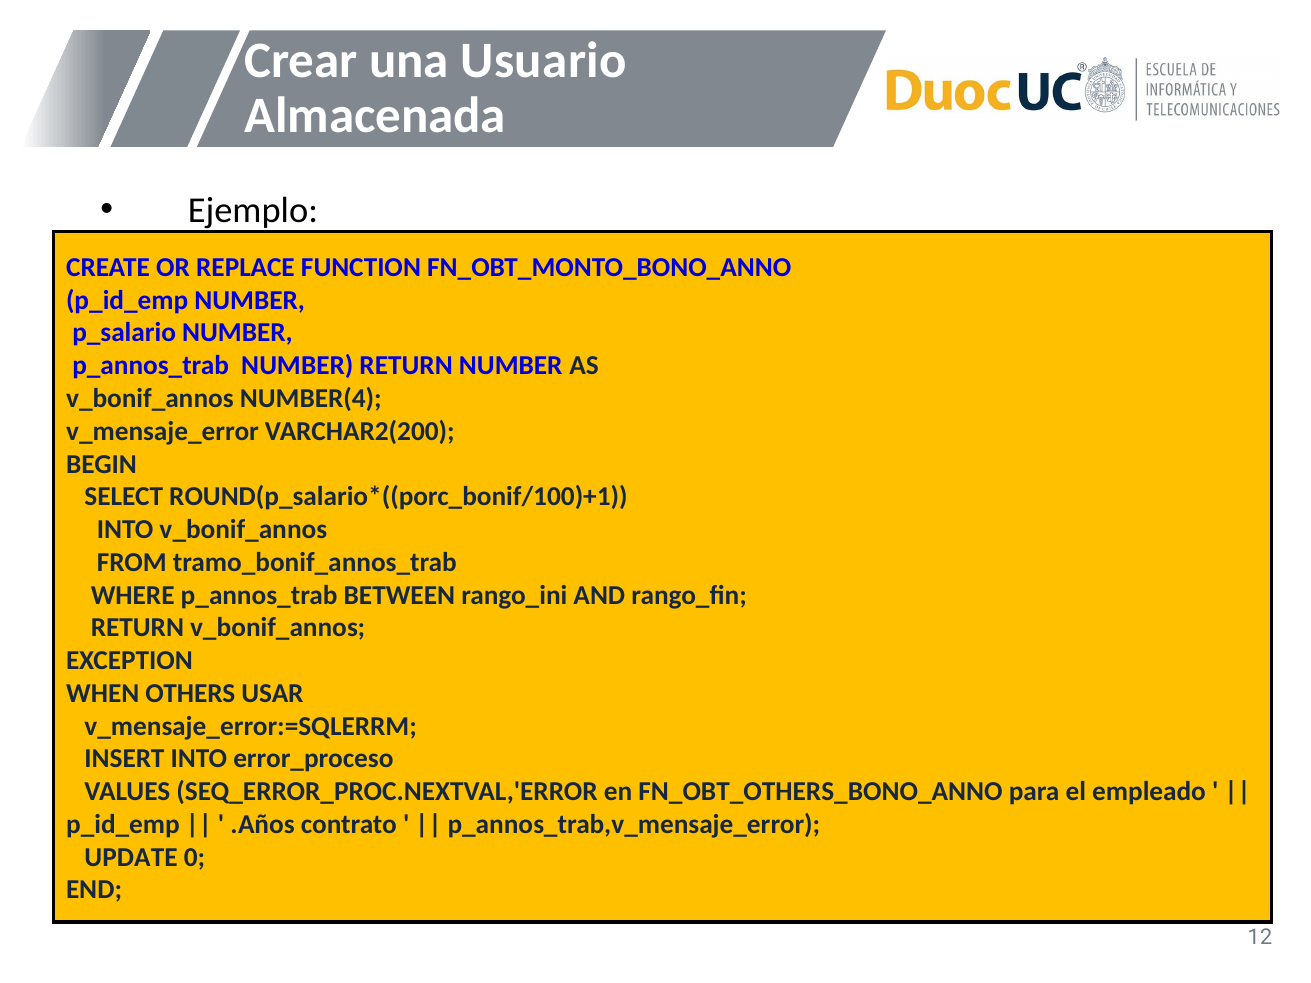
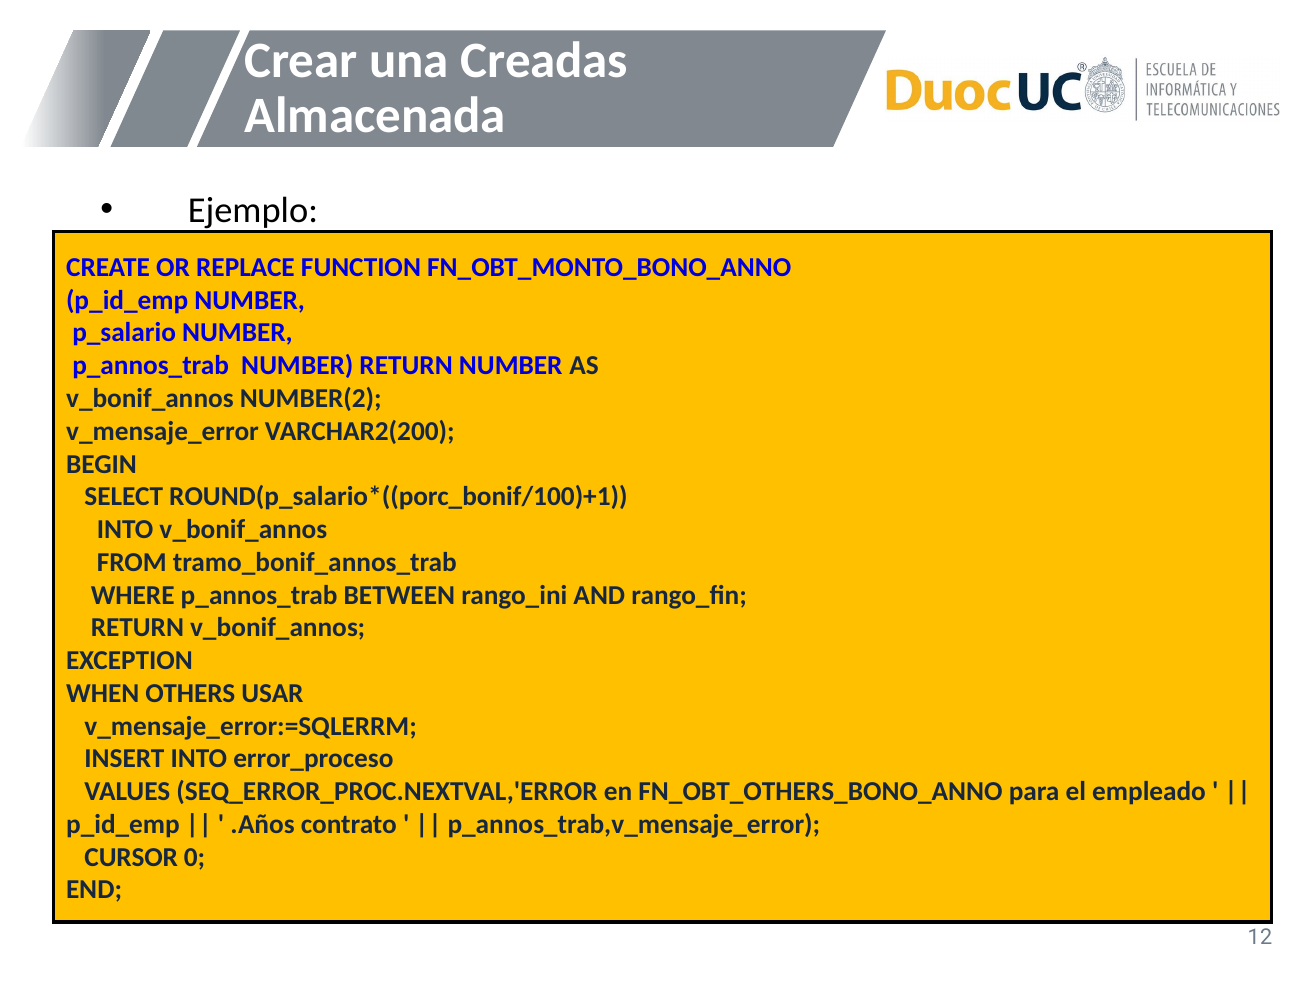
Usuario: Usuario -> Creadas
NUMBER(4: NUMBER(4 -> NUMBER(2
UPDATE: UPDATE -> CURSOR
